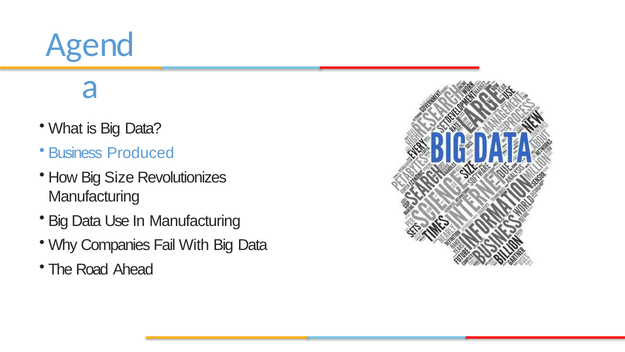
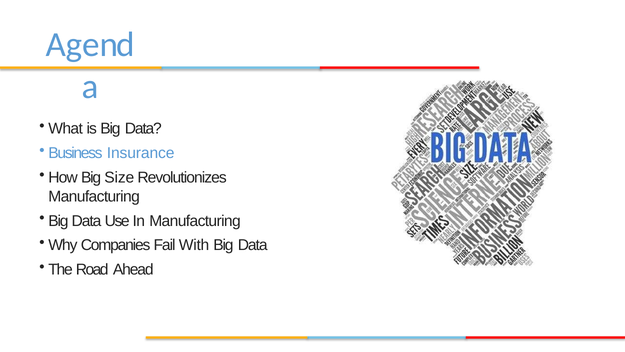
Produced: Produced -> Insurance
